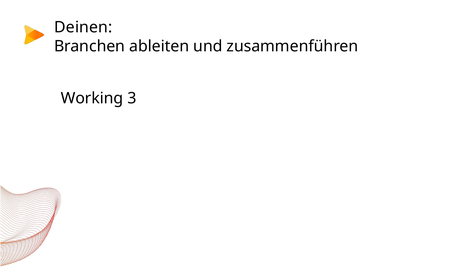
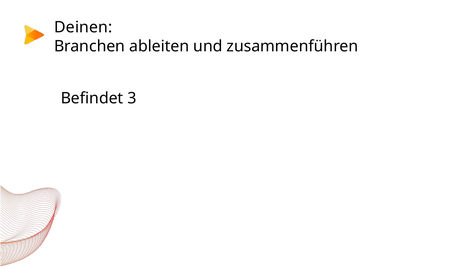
Working: Working -> Befindet
